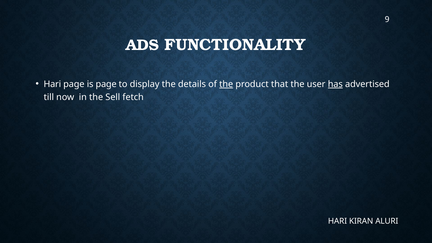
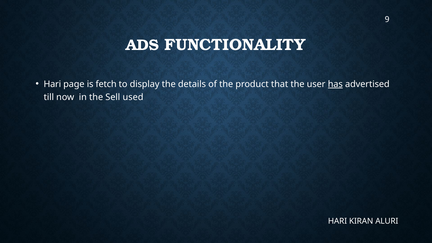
is page: page -> fetch
the at (226, 84) underline: present -> none
fetch: fetch -> used
